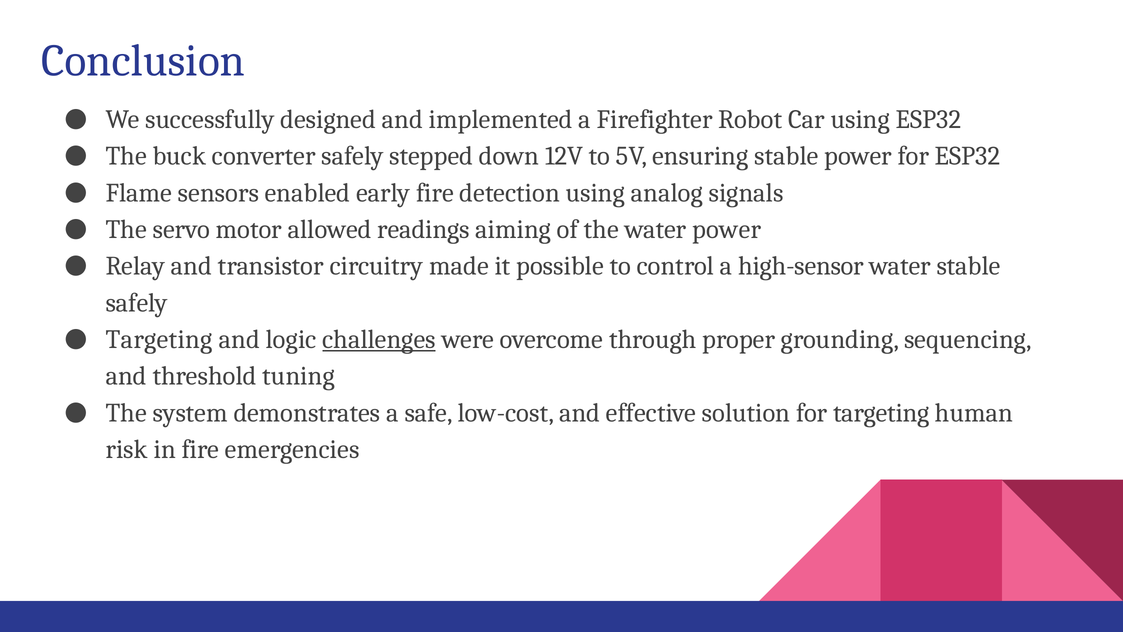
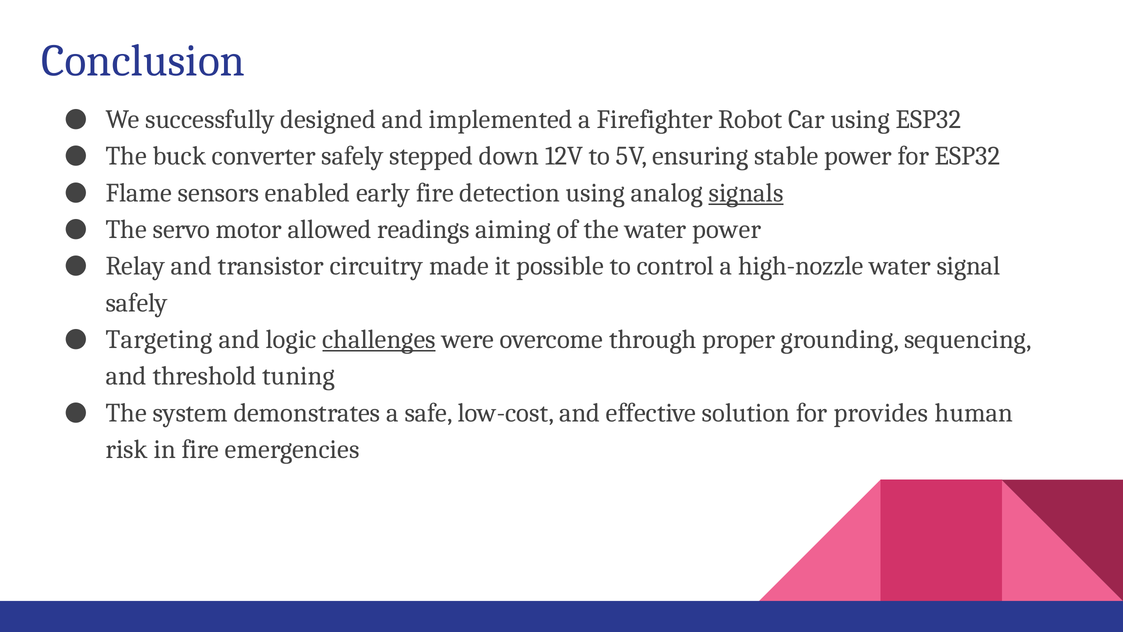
signals underline: none -> present
high-sensor: high-sensor -> high-nozzle
water stable: stable -> signal
for targeting: targeting -> provides
